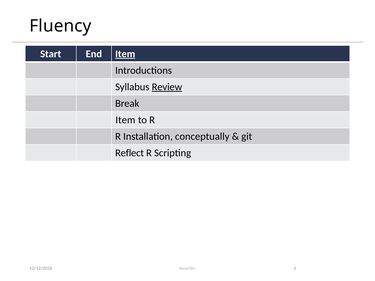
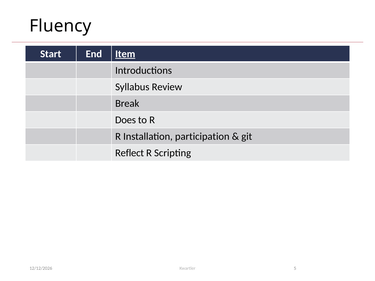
Review underline: present -> none
Item at (125, 120): Item -> Does
conceptually: conceptually -> participation
